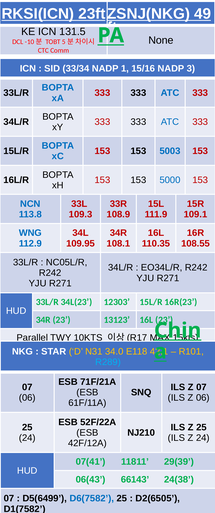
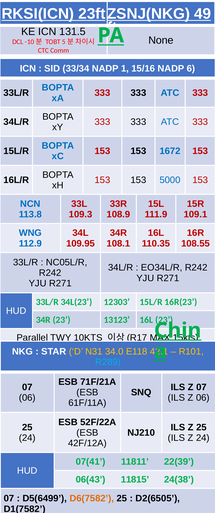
3: 3 -> 6
5003: 5003 -> 1672
29(39: 29(39 -> 22(39
66143: 66143 -> 11815
D6(7582 colour: blue -> orange
